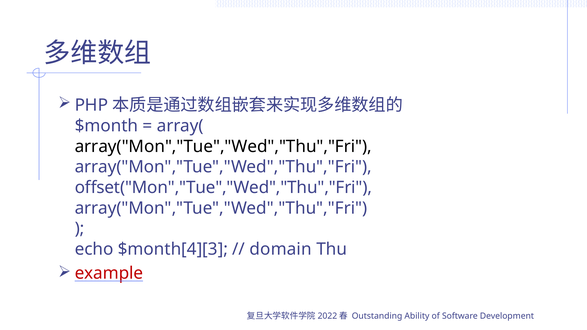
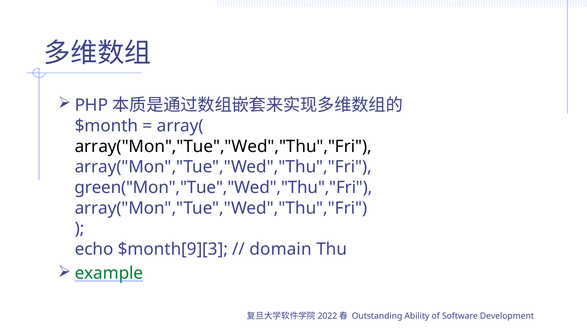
offset("Mon","Tue","Wed","Thu","Fri: offset("Mon","Tue","Wed","Thu","Fri -> green("Mon","Tue","Wed","Thu","Fri
$month[4][3: $month[4][3 -> $month[9][3
example colour: red -> green
